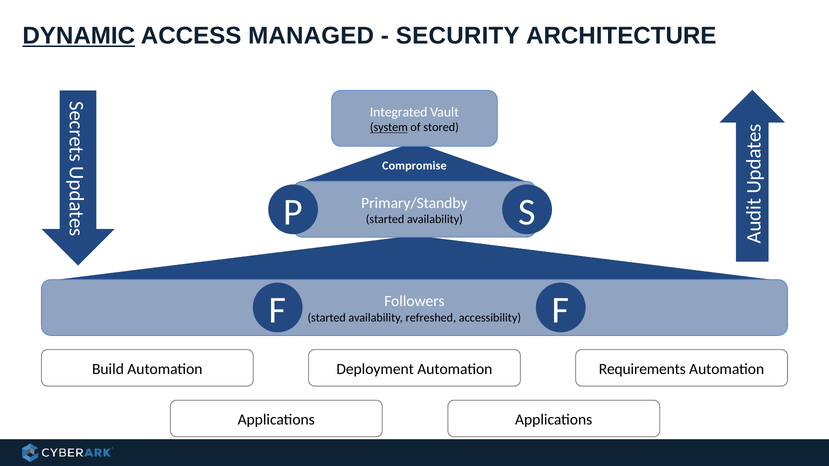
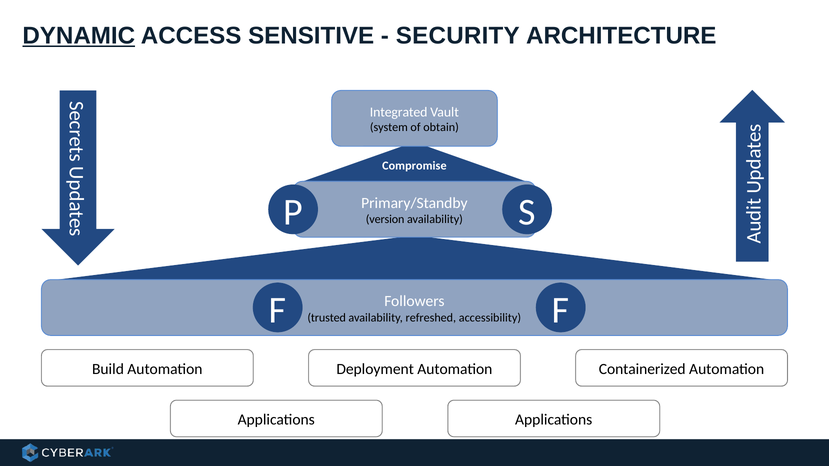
MANAGED: MANAGED -> SENSITIVE
system underline: present -> none
stored: stored -> obtain
started at (385, 220): started -> version
started at (327, 318): started -> trusted
Requirements: Requirements -> Containerized
